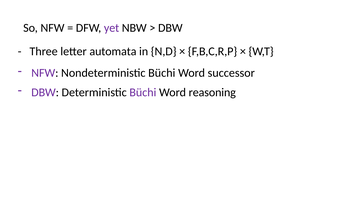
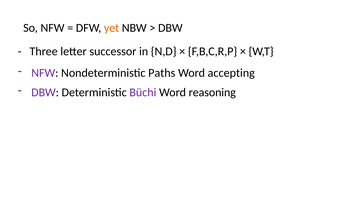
yet colour: purple -> orange
automata: automata -> successor
Nondeterministic Büchi: Büchi -> Paths
successor: successor -> accepting
